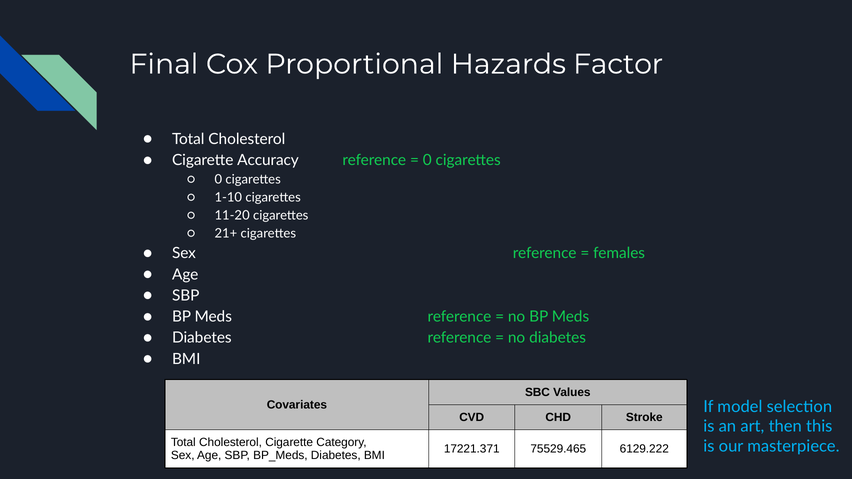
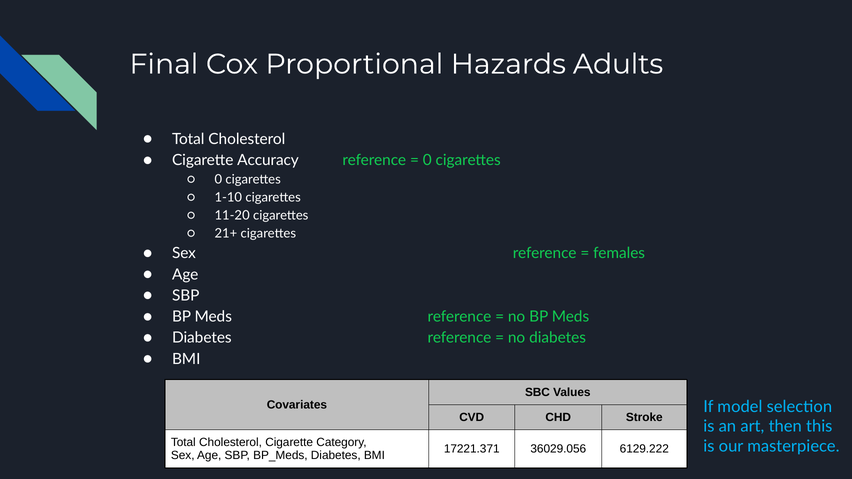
Factor: Factor -> Adults
75529.465: 75529.465 -> 36029.056
